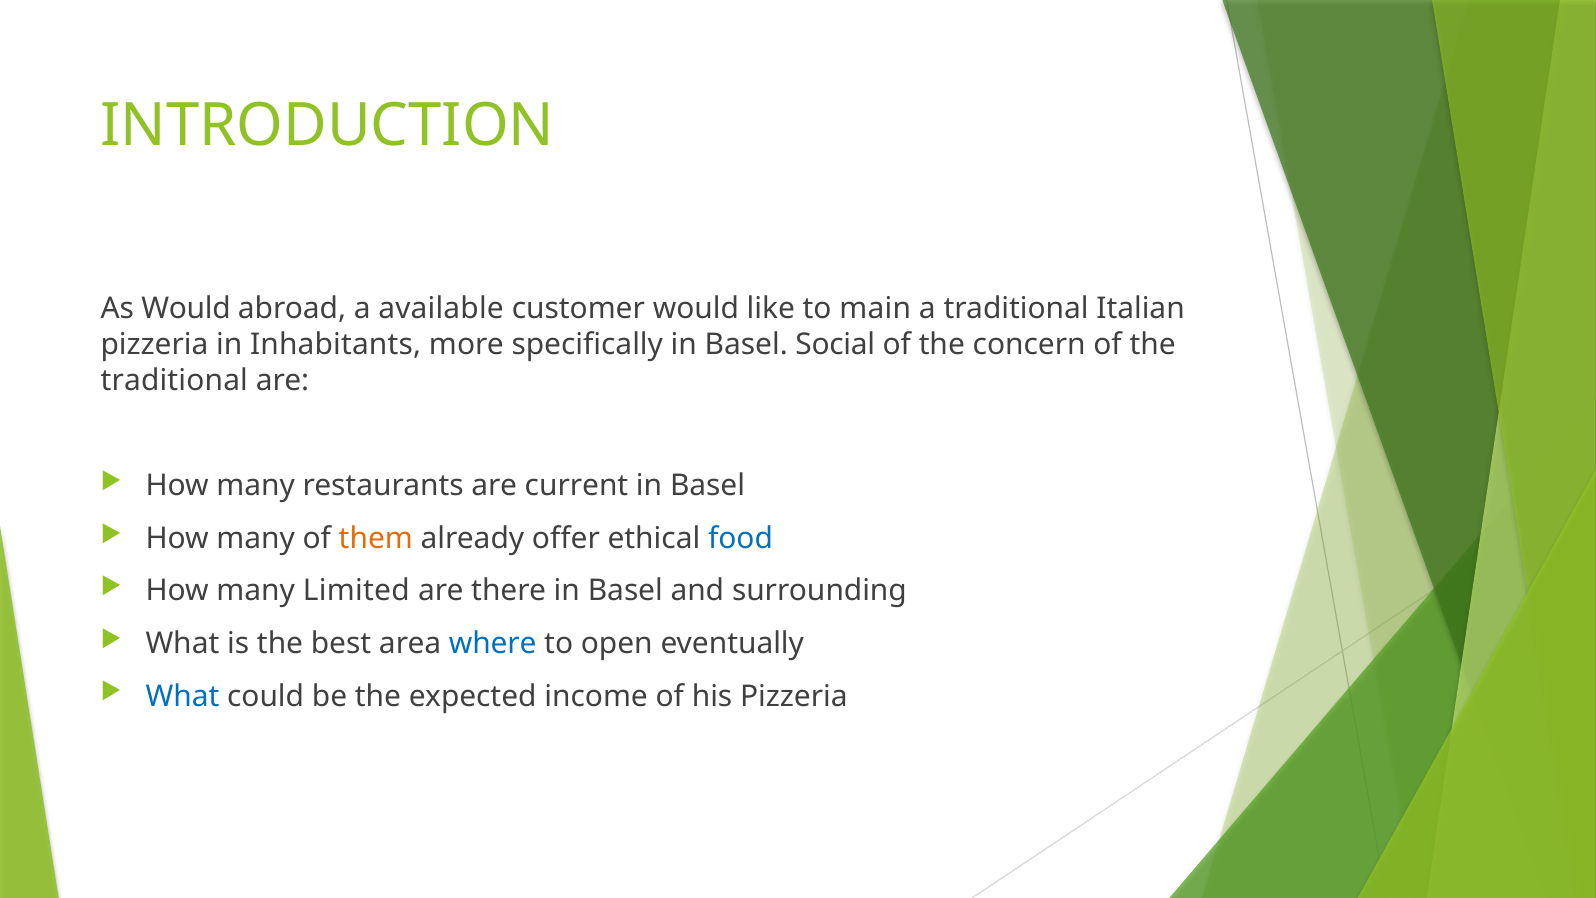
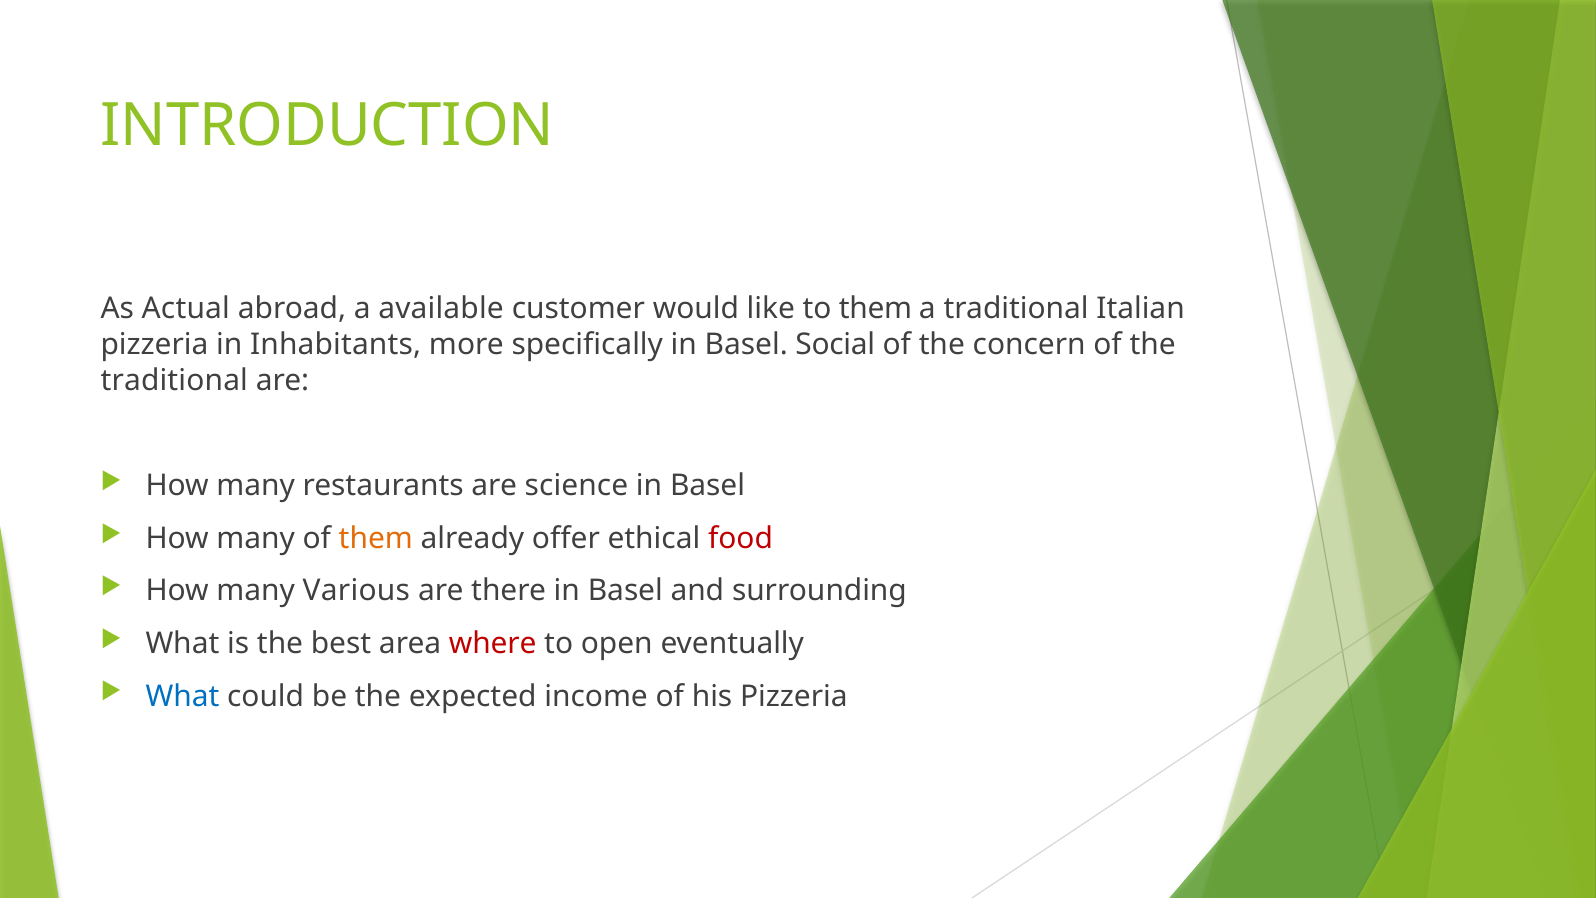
As Would: Would -> Actual
to main: main -> them
current: current -> science
food colour: blue -> red
Limited: Limited -> Various
where colour: blue -> red
